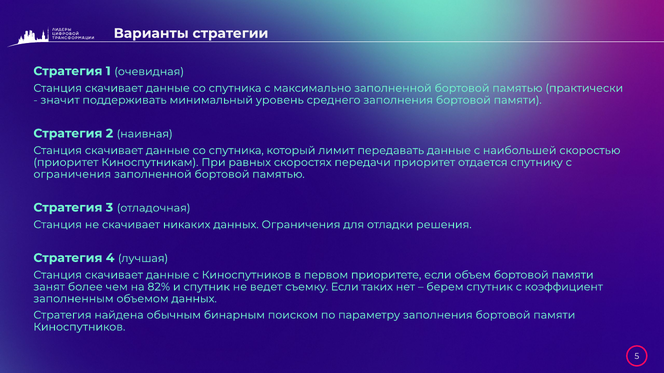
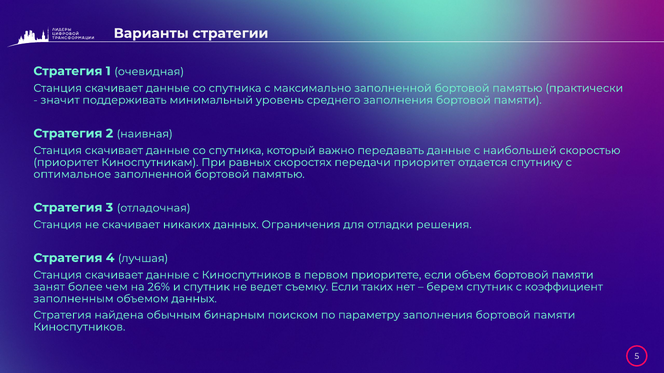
лимит: лимит -> важно
ограничения at (72, 174): ограничения -> оптимальное
82%: 82% -> 26%
